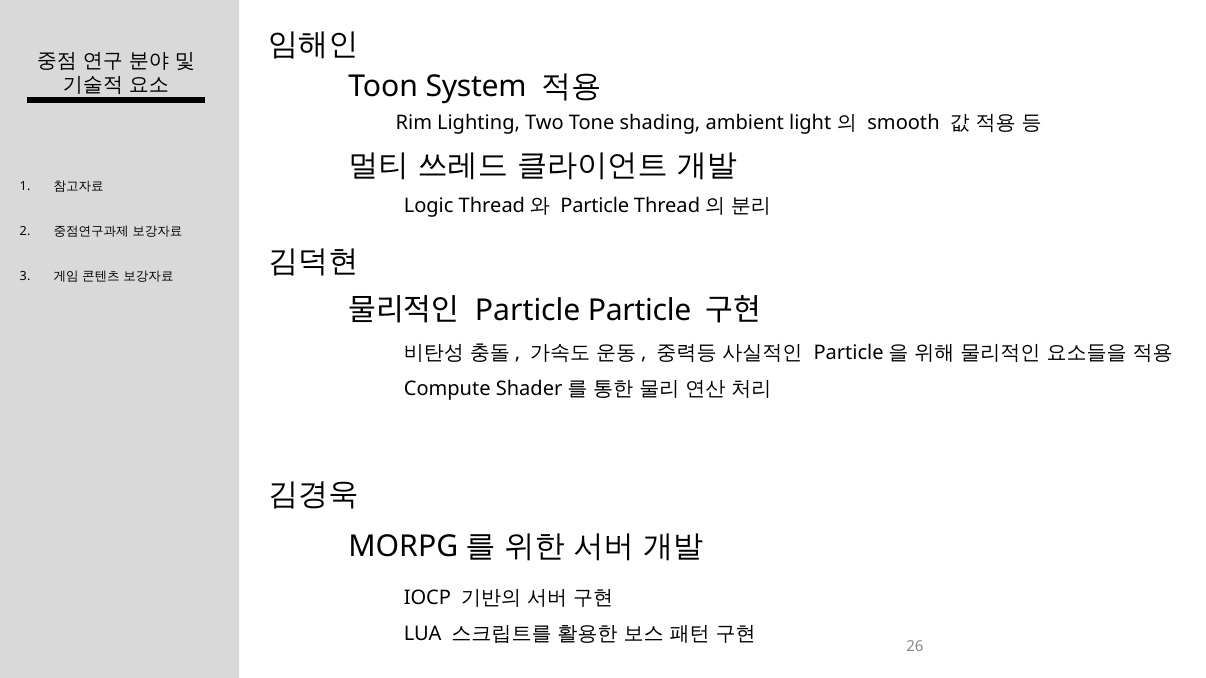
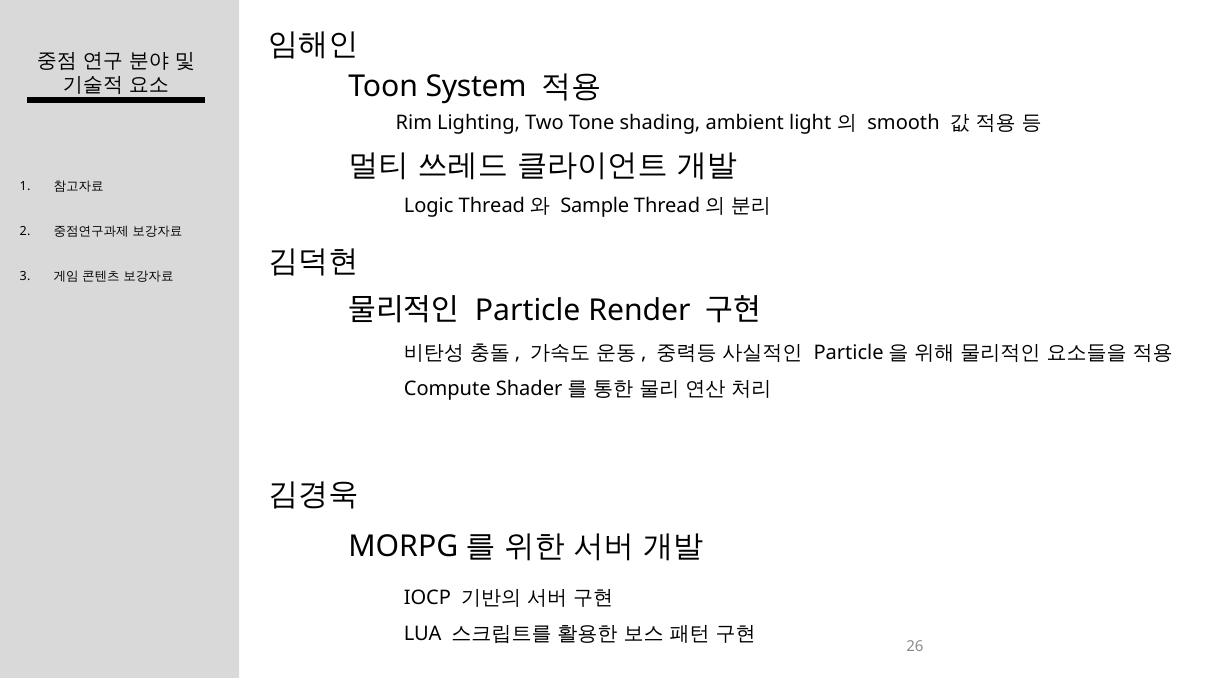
Particle at (595, 206): Particle -> Sample
Particle Particle: Particle -> Render
